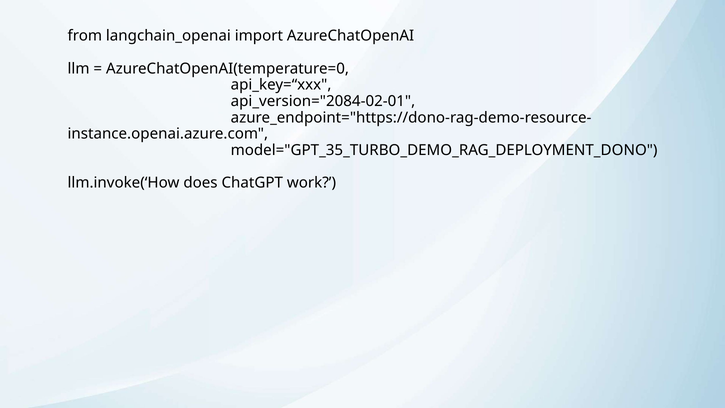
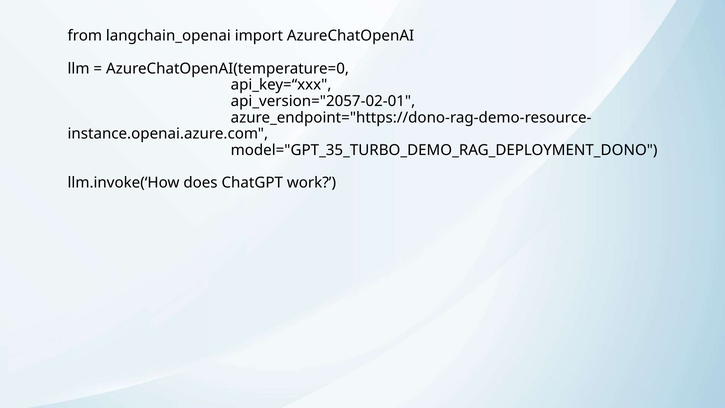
api_version="2084-02-01: api_version="2084-02-01 -> api_version="2057-02-01
